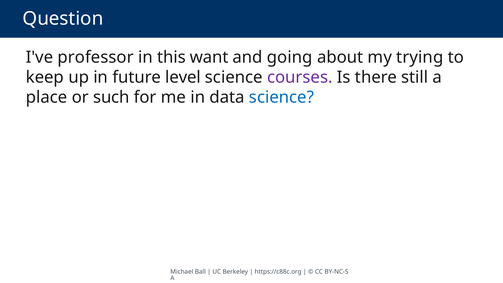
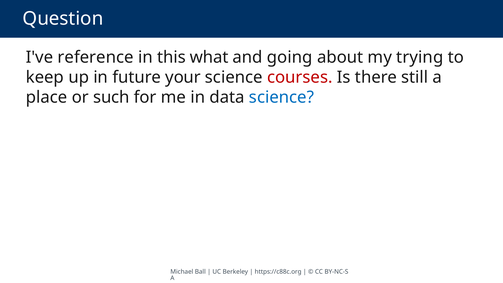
professor: professor -> reference
want: want -> what
level: level -> your
courses colour: purple -> red
